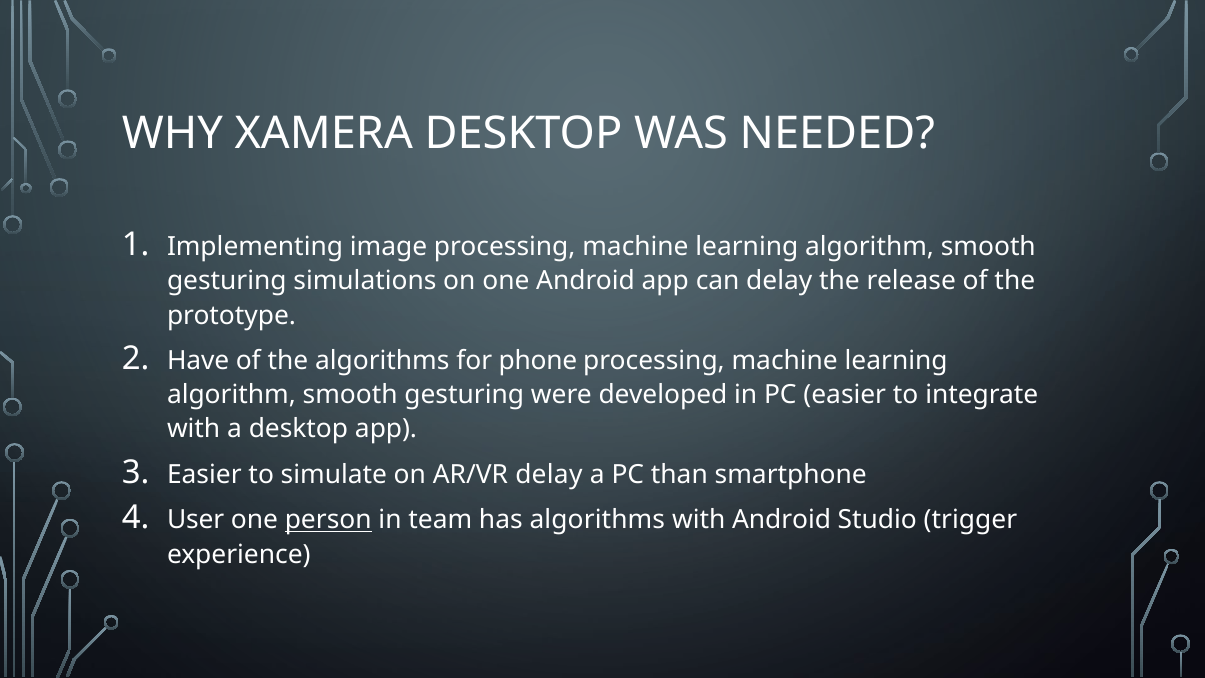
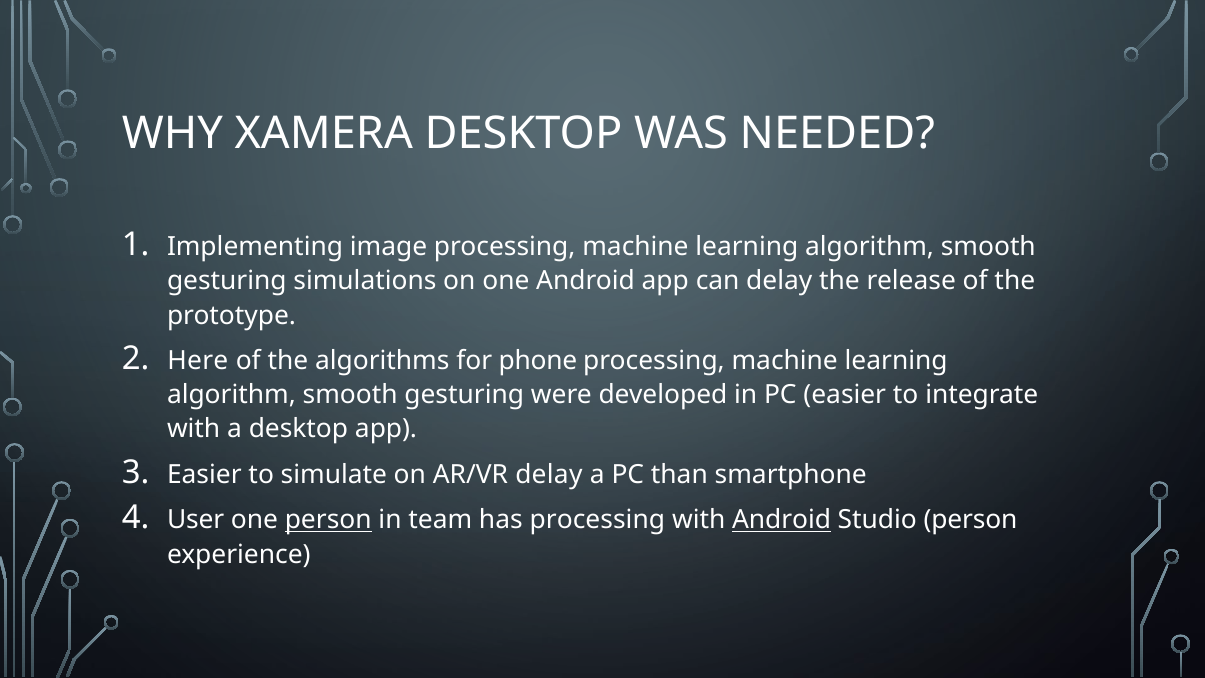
Have: Have -> Here
has algorithms: algorithms -> processing
Android at (782, 520) underline: none -> present
Studio trigger: trigger -> person
